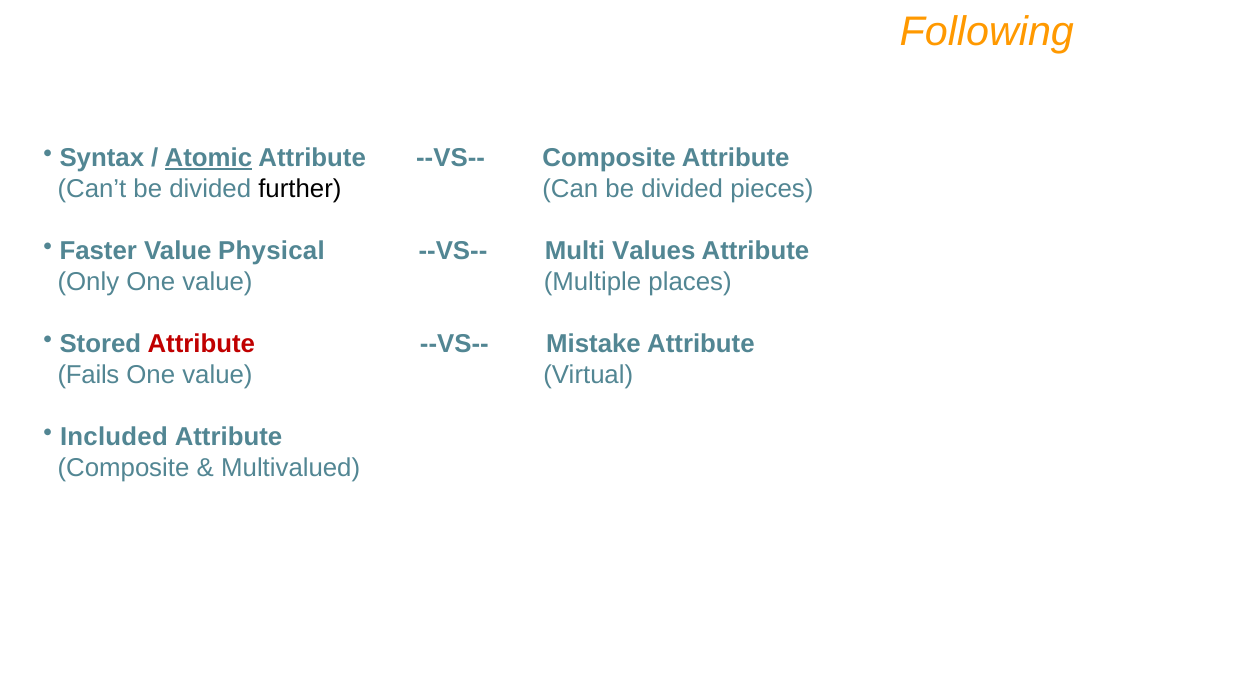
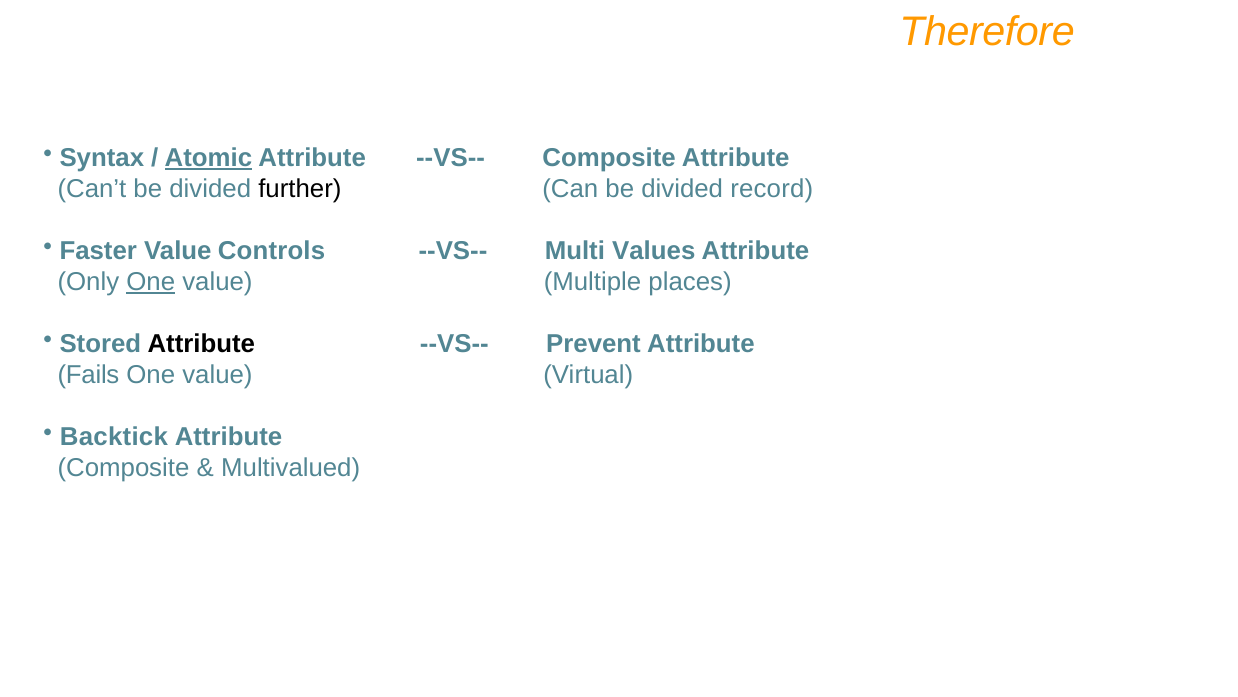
Following: Following -> Therefore
pieces: pieces -> record
Physical: Physical -> Controls
One at (151, 282) underline: none -> present
Attribute at (201, 343) colour: red -> black
Mistake: Mistake -> Prevent
Included: Included -> Backtick
